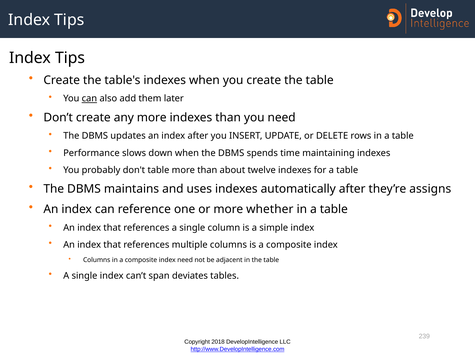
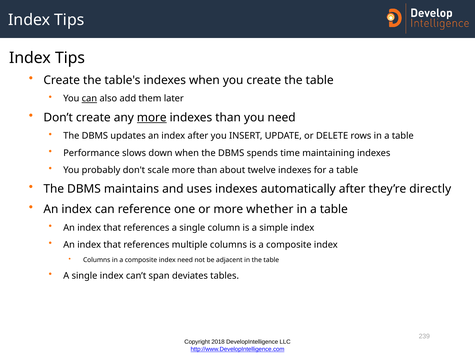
more at (152, 117) underline: none -> present
don't table: table -> scale
assigns: assigns -> directly
